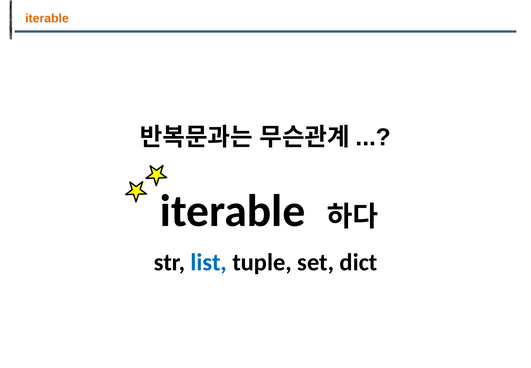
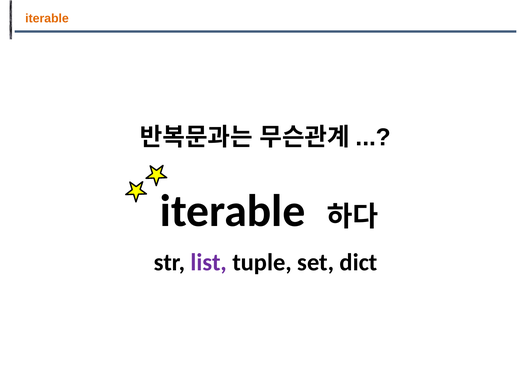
list colour: blue -> purple
